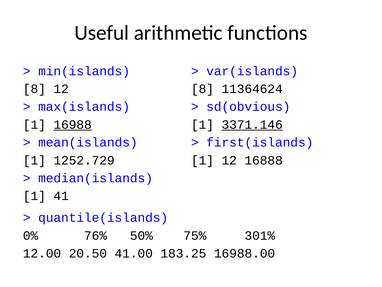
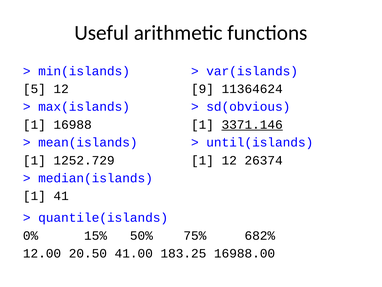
8 at (34, 89): 8 -> 5
8 at (202, 89): 8 -> 9
16988 underline: present -> none
first(islands: first(islands -> until(islands
16888: 16888 -> 26374
76%: 76% -> 15%
301%: 301% -> 682%
